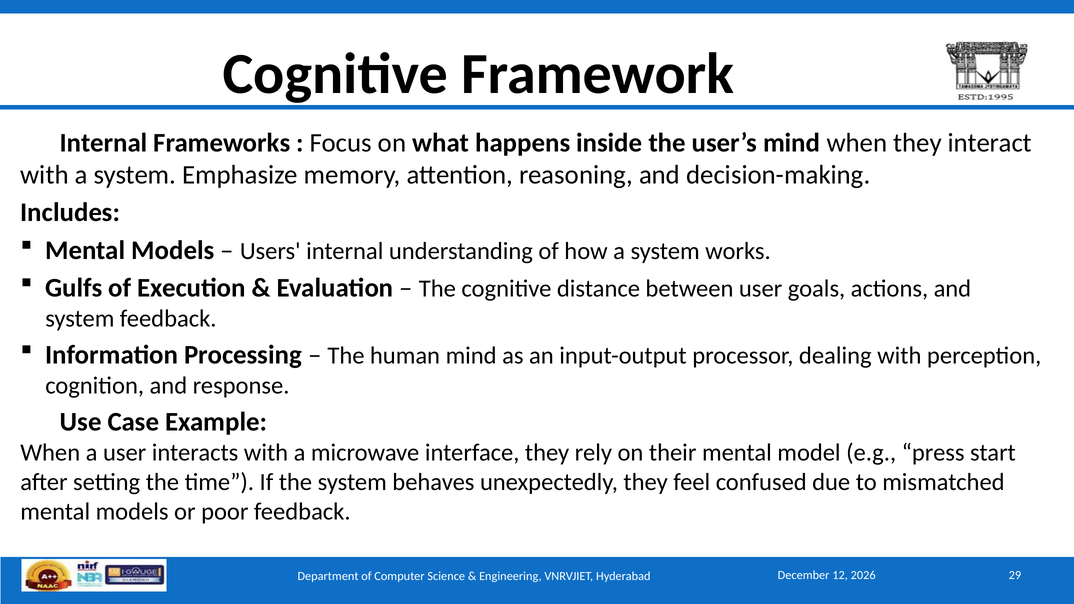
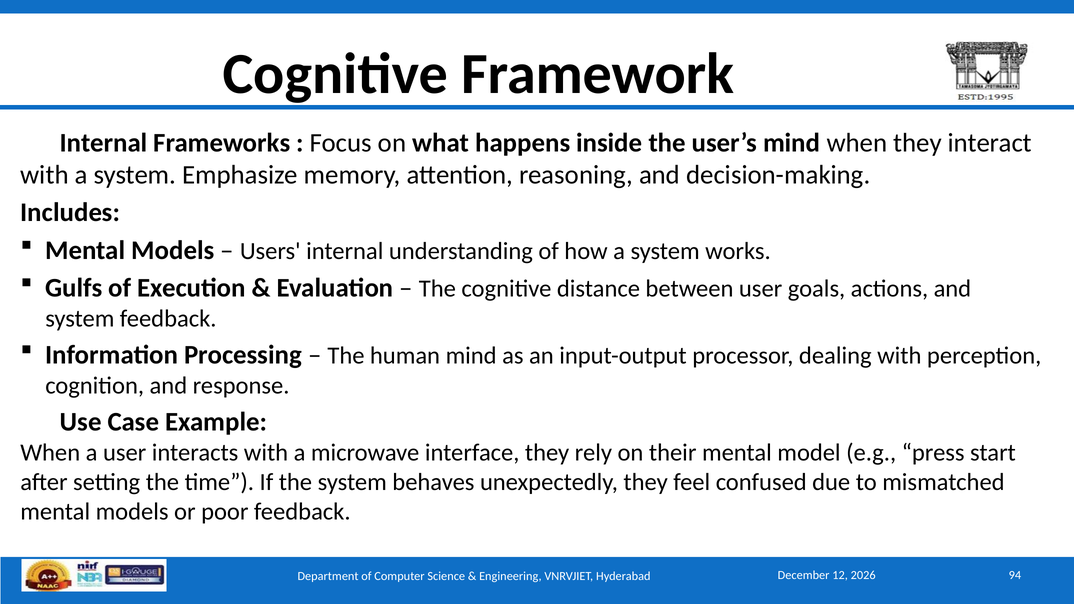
29: 29 -> 94
